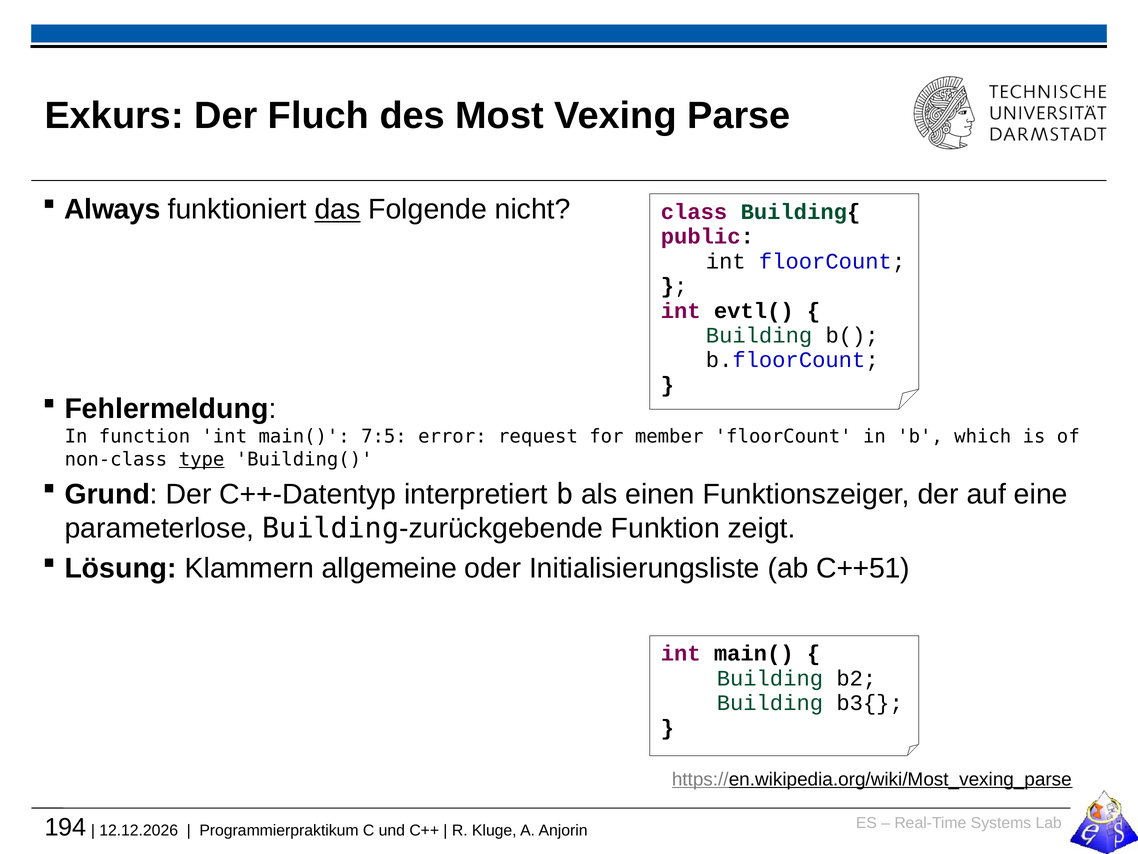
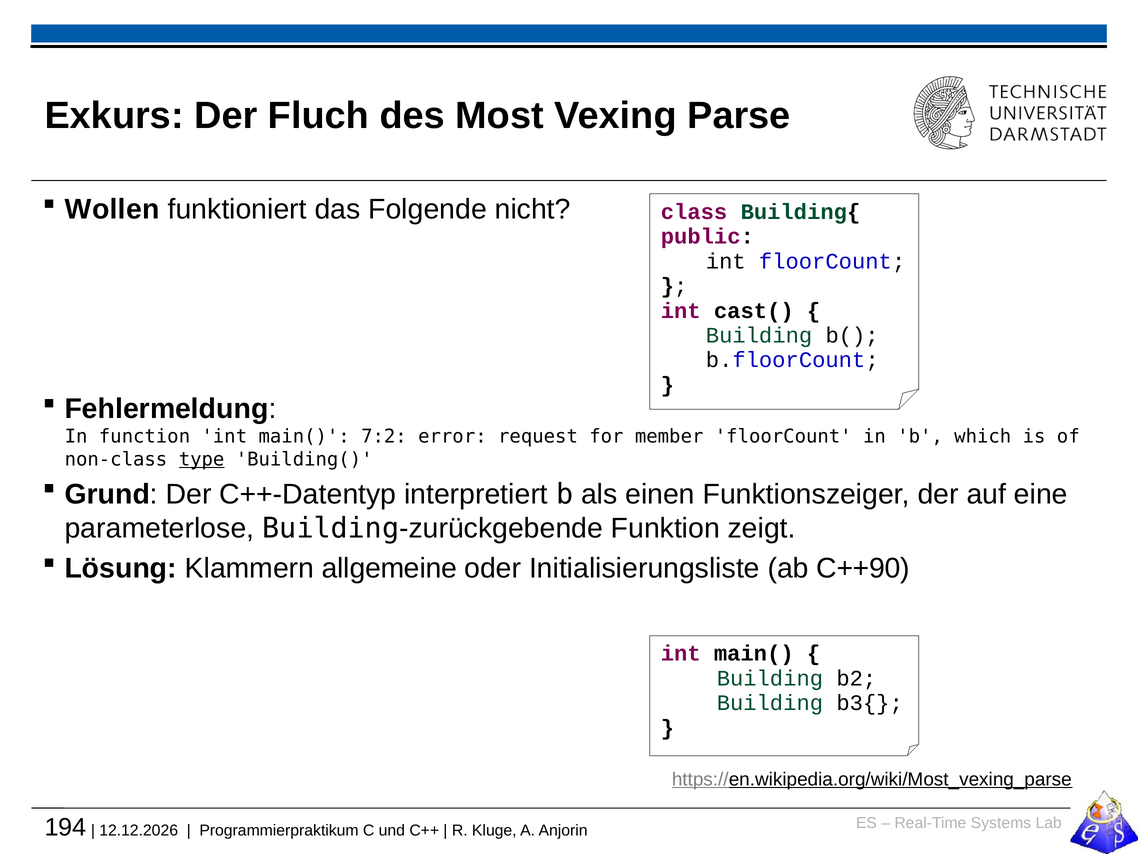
Always: Always -> Wollen
das underline: present -> none
evtl(: evtl( -> cast(
7:5: 7:5 -> 7:2
C++51: C++51 -> C++90
